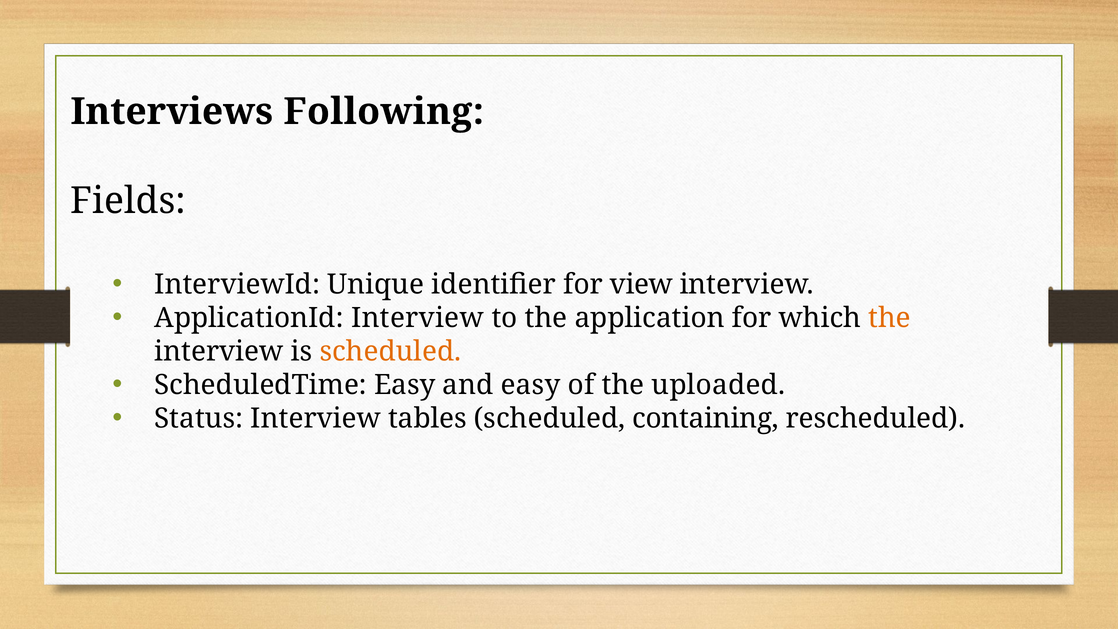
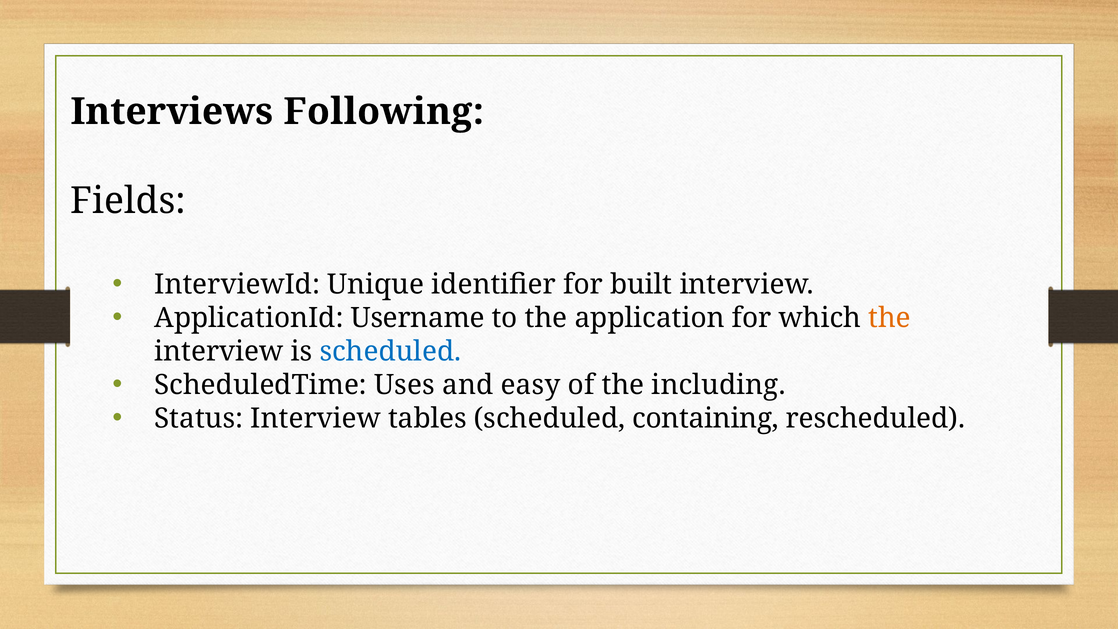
view: view -> built
ApplicationId Interview: Interview -> Username
scheduled at (390, 351) colour: orange -> blue
ScheduledTime Easy: Easy -> Uses
uploaded: uploaded -> including
